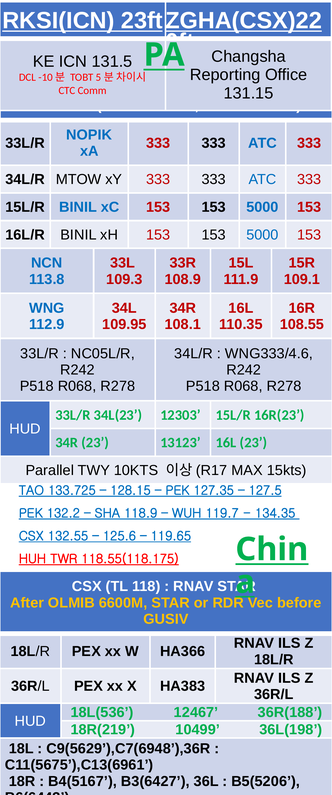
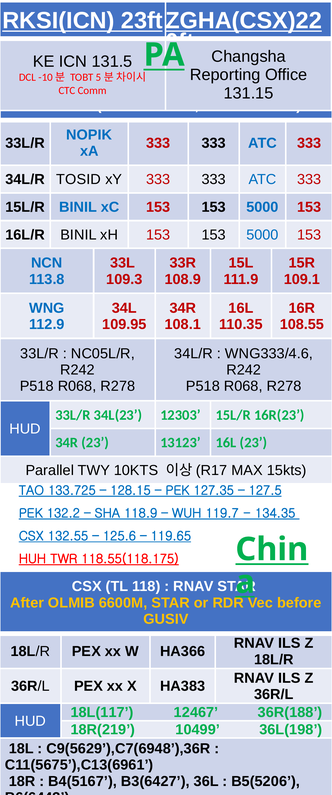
MTOW: MTOW -> TOSID
18L(536: 18L(536 -> 18L(117
